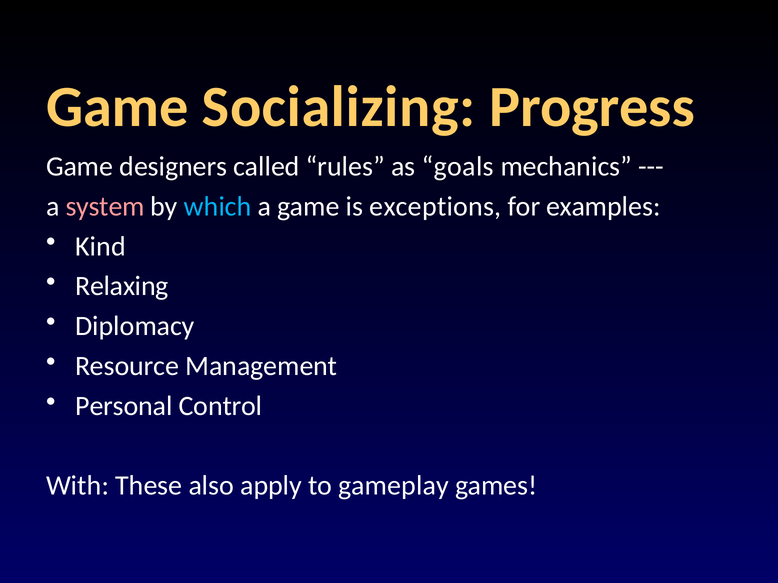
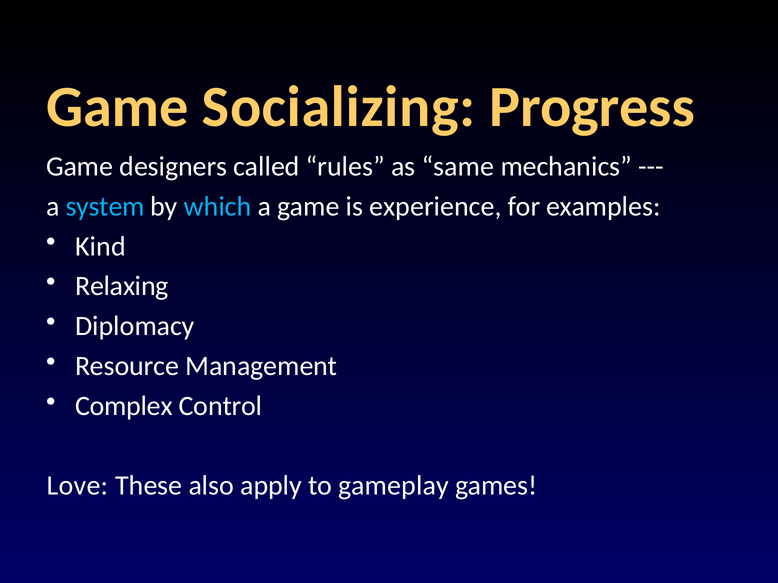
goals: goals -> same
system colour: pink -> light blue
exceptions: exceptions -> experience
Personal: Personal -> Complex
With: With -> Love
